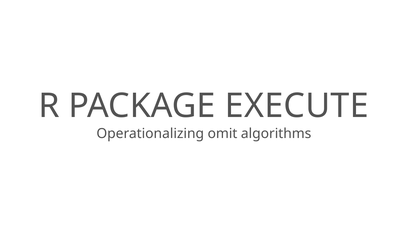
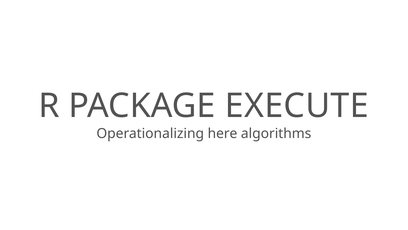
omit: omit -> here
